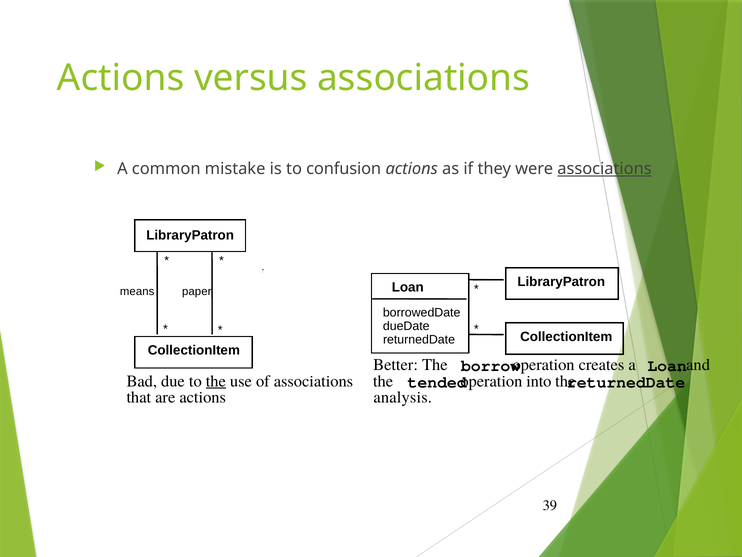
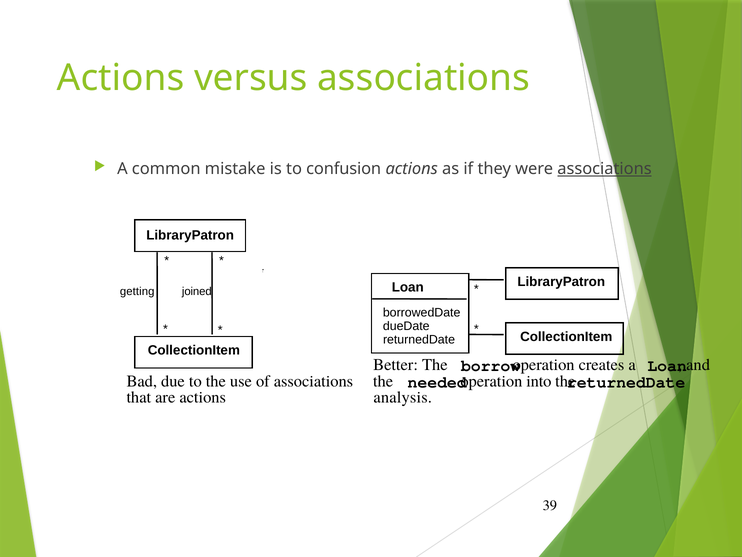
means: means -> getting
paper: paper -> joined
the at (216, 381) underline: present -> none
tended: tended -> needed
